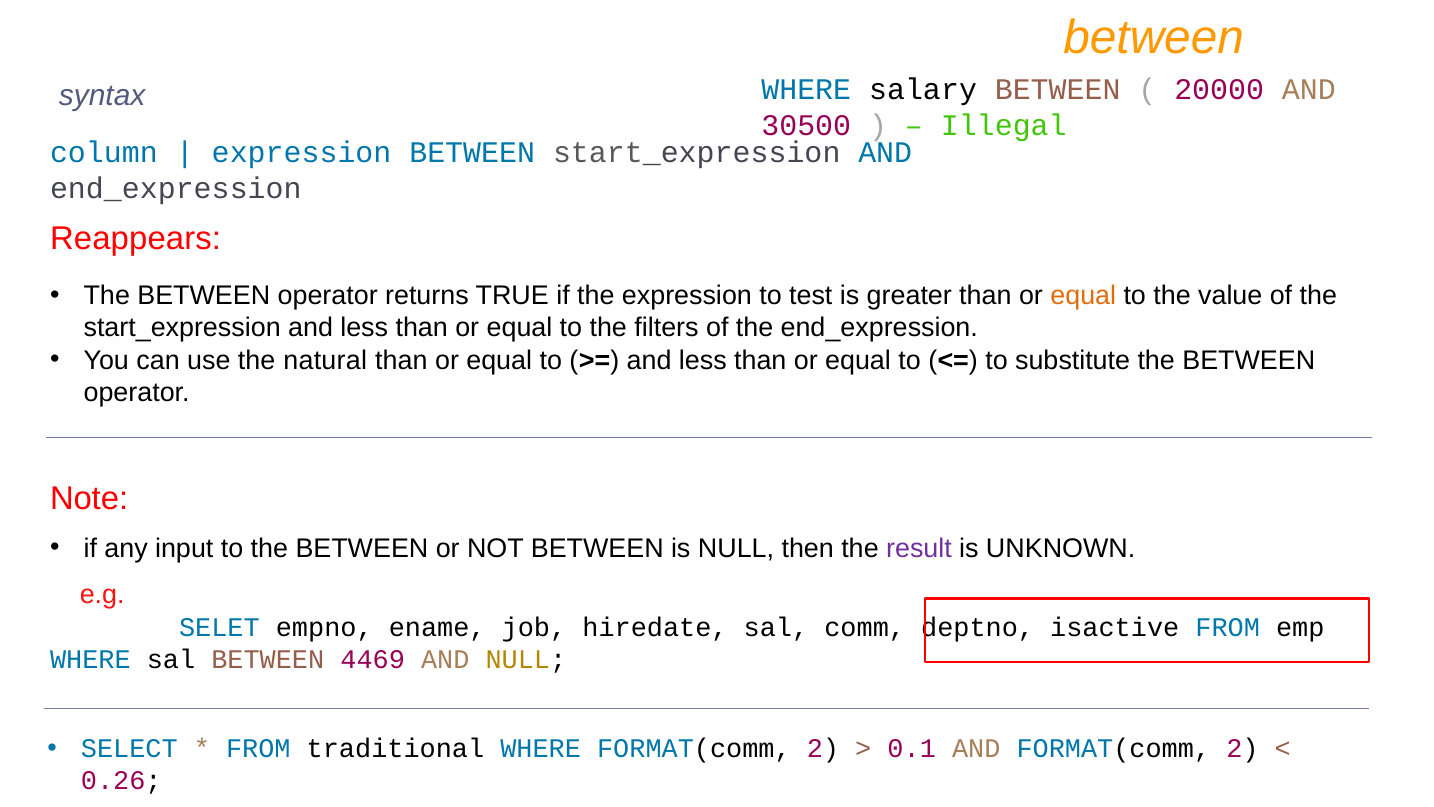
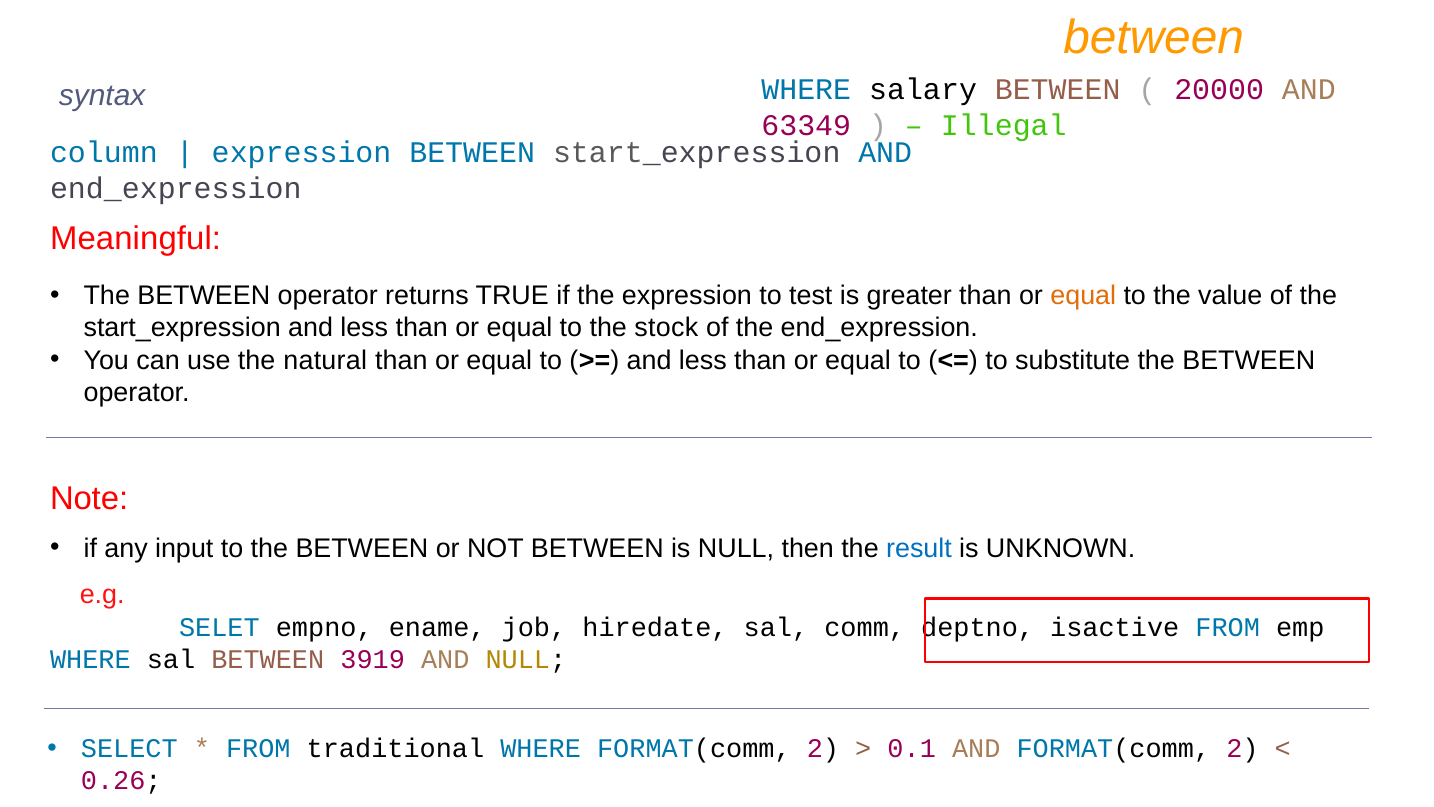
30500: 30500 -> 63349
Reappears: Reappears -> Meaningful
filters: filters -> stock
result colour: purple -> blue
4469: 4469 -> 3919
